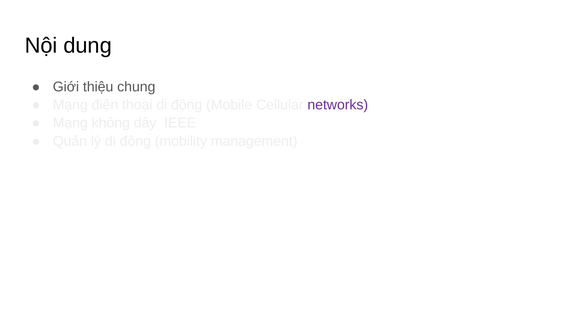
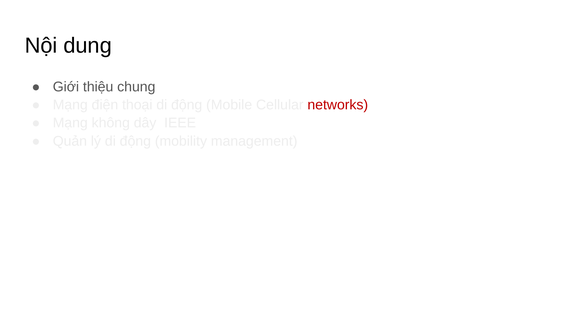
networks colour: purple -> red
